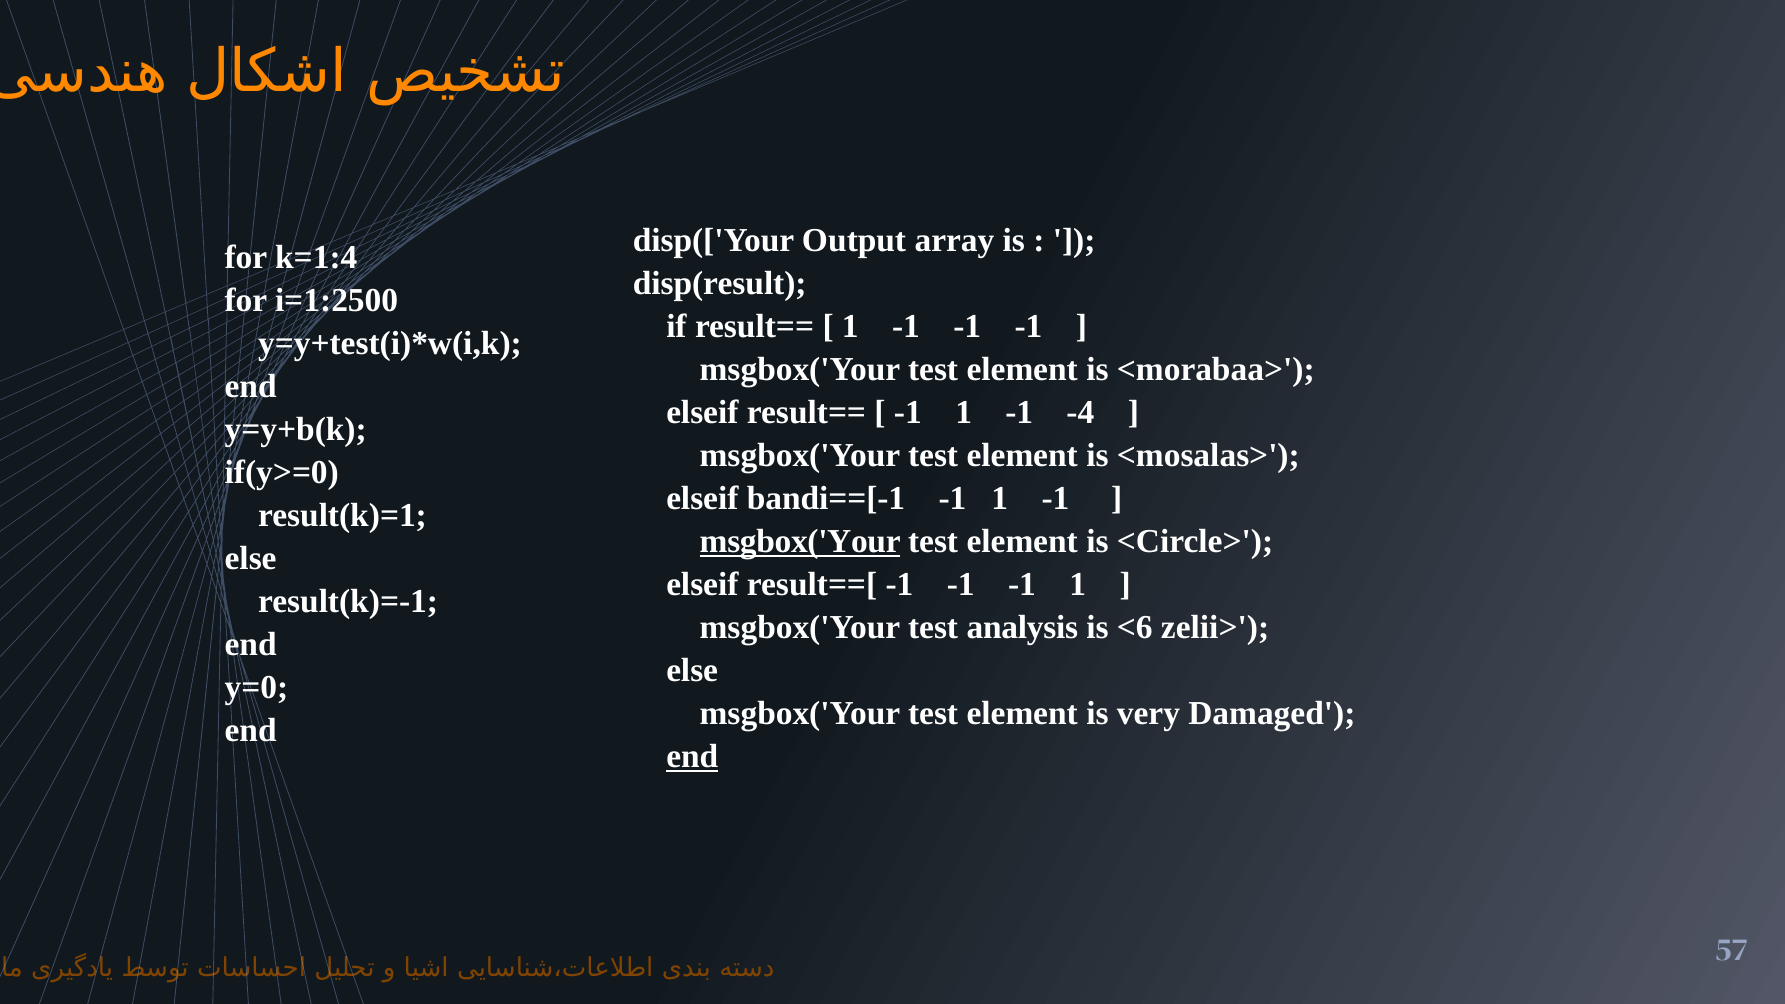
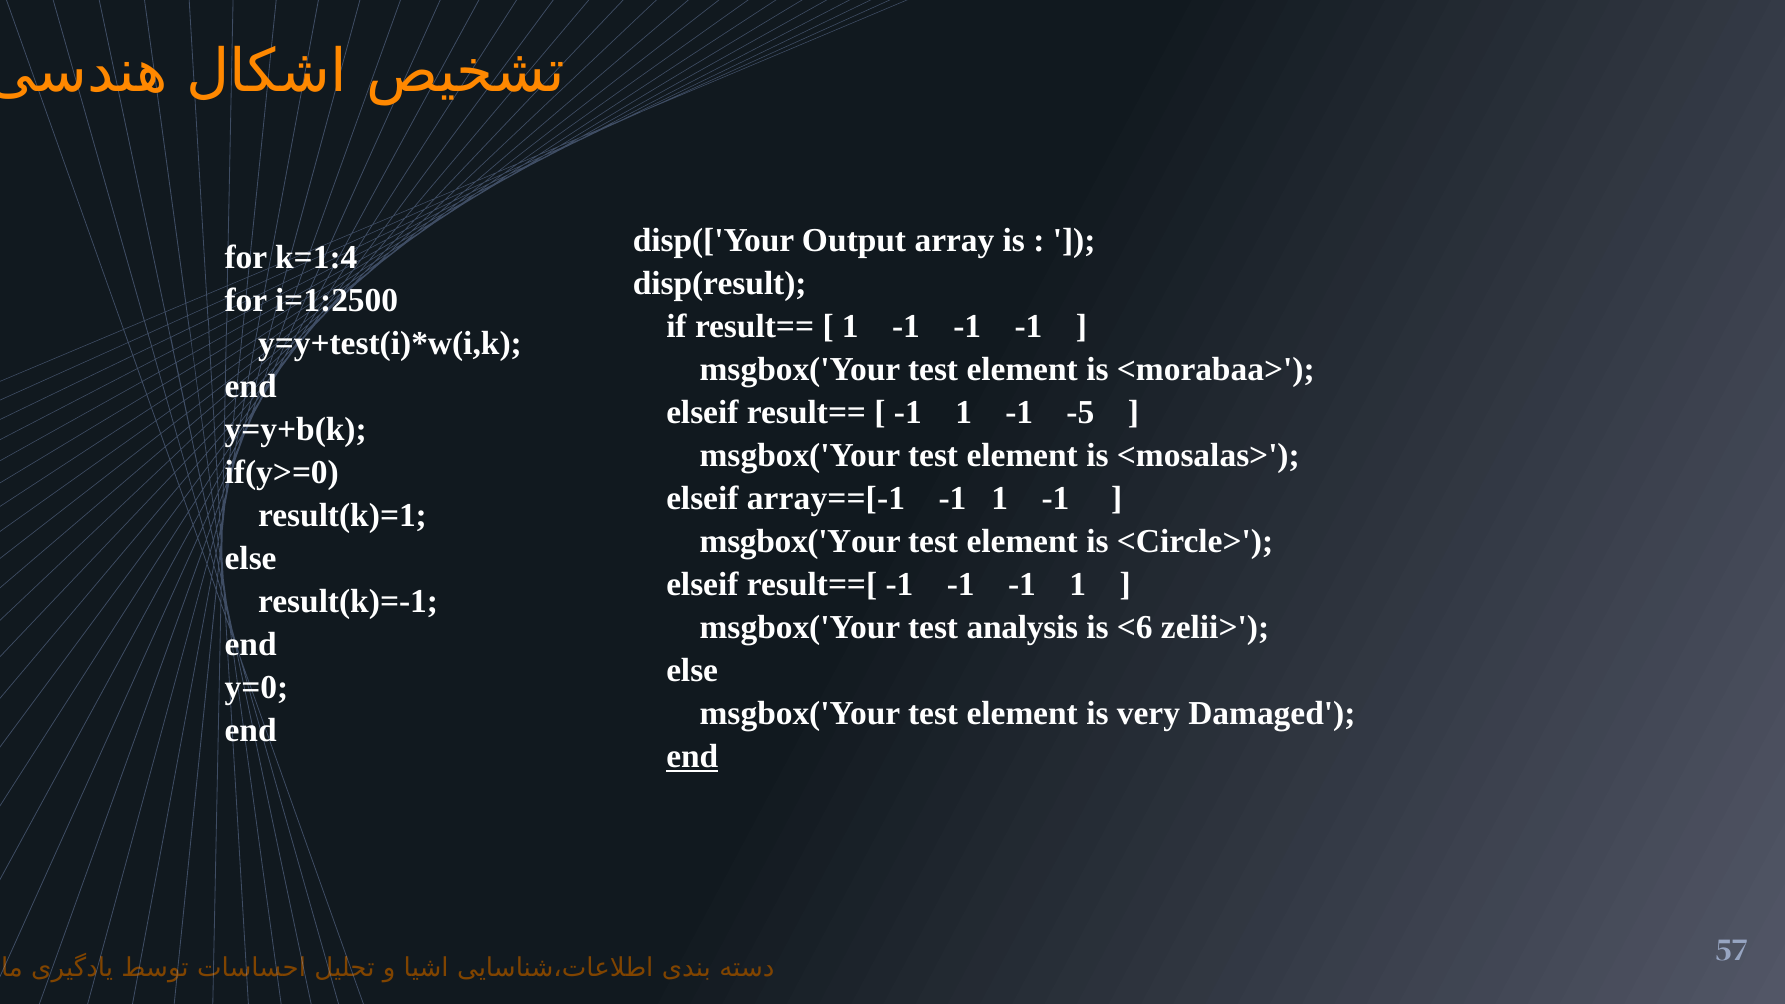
-4: -4 -> -5
bandi==[-1: bandi==[-1 -> array==[-1
msgbox('Your at (800, 542) underline: present -> none
